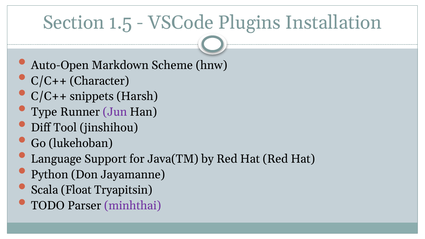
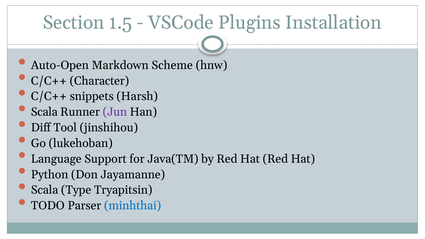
Type at (44, 112): Type -> Scala
Float: Float -> Type
minhthai colour: purple -> blue
